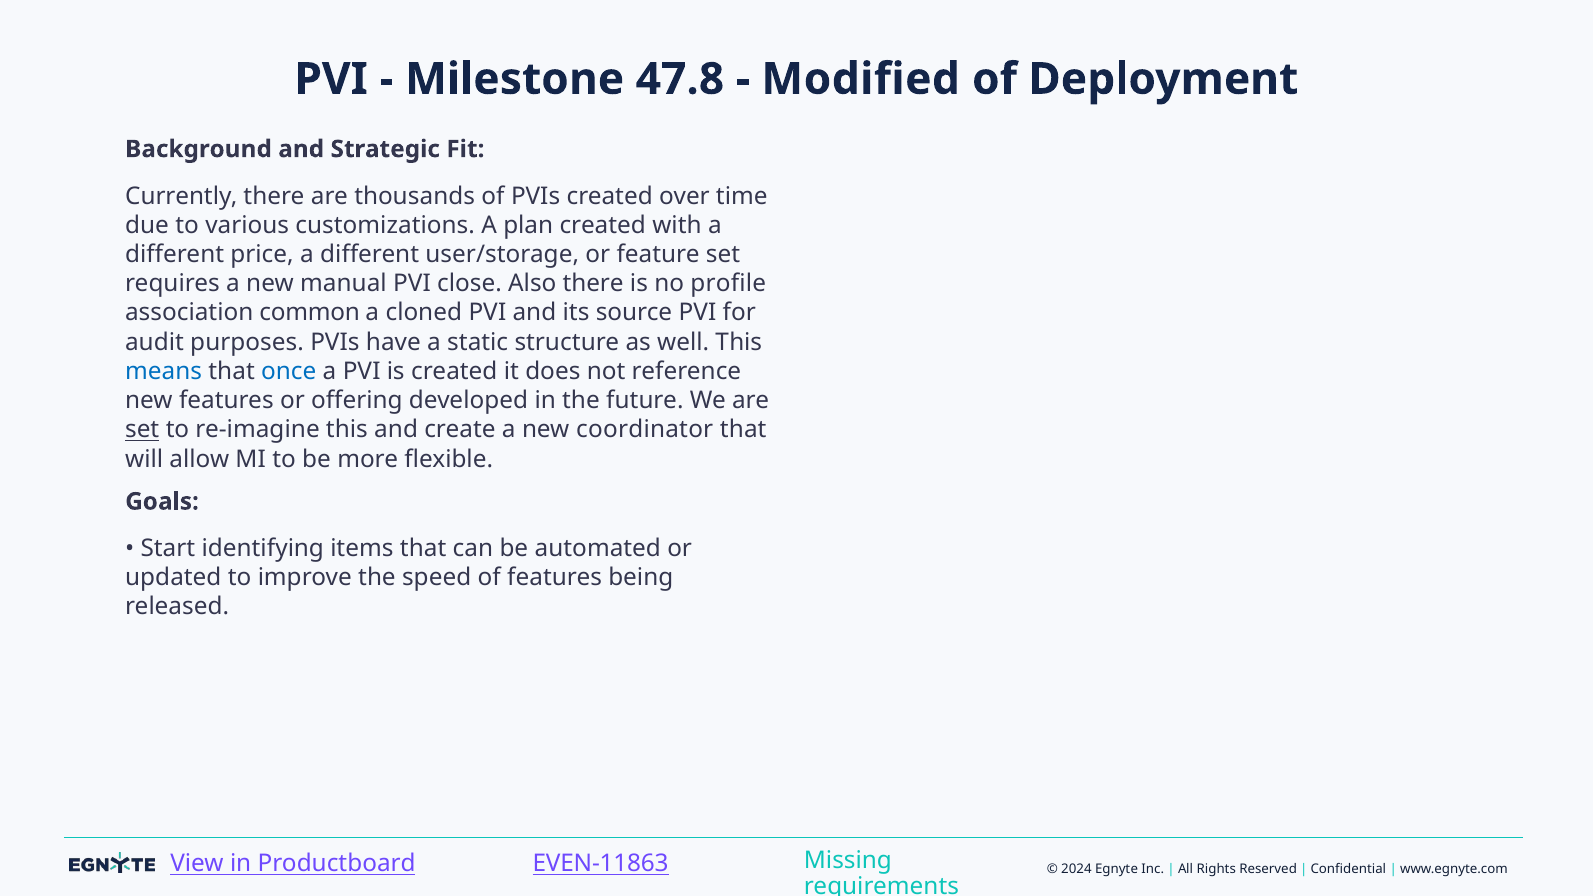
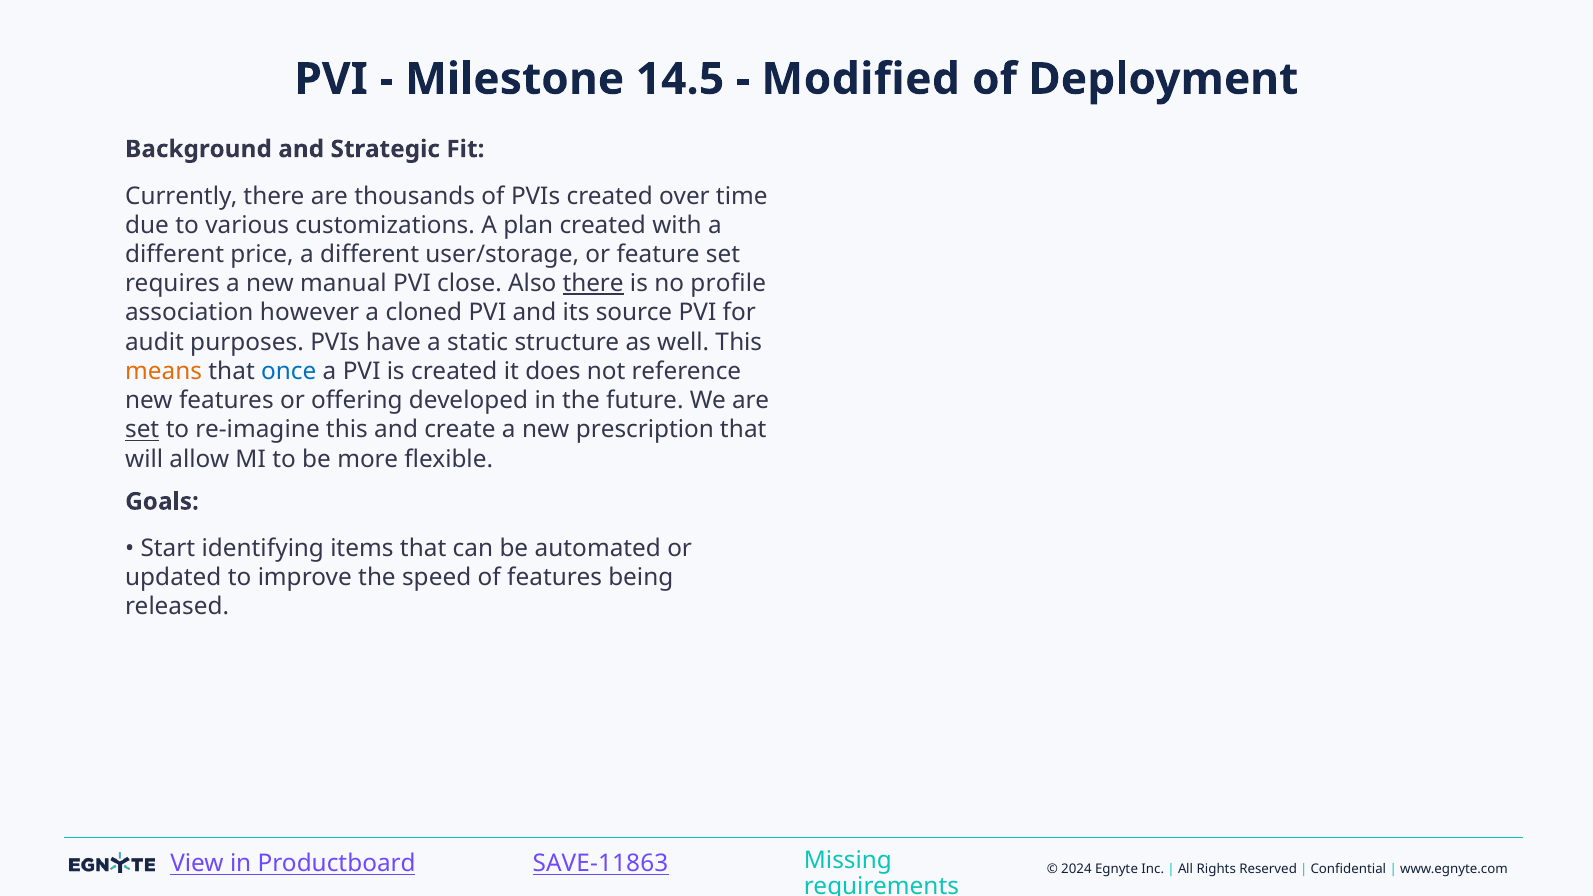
47.8: 47.8 -> 14.5
there at (593, 284) underline: none -> present
common: common -> however
means colour: blue -> orange
coordinator: coordinator -> prescription
EVEN-11863: EVEN-11863 -> SAVE-11863
